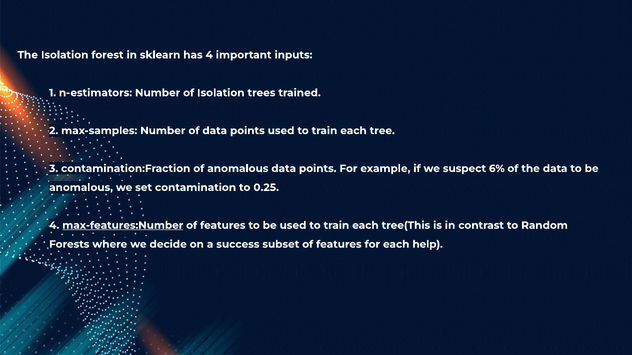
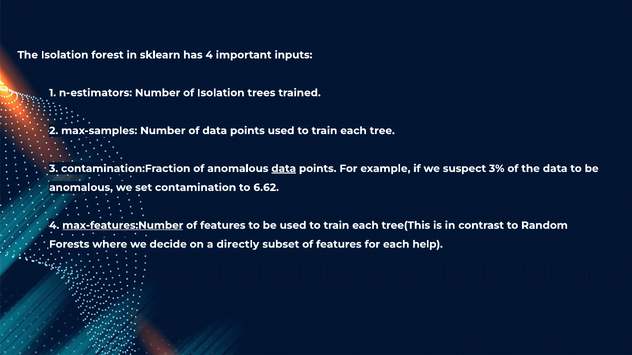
data at (284, 169) underline: none -> present
6%: 6% -> 3%
0.25: 0.25 -> 6.62
success: success -> directly
